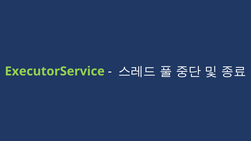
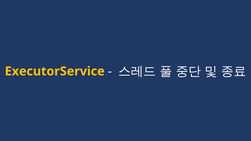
ExecutorService colour: light green -> yellow
